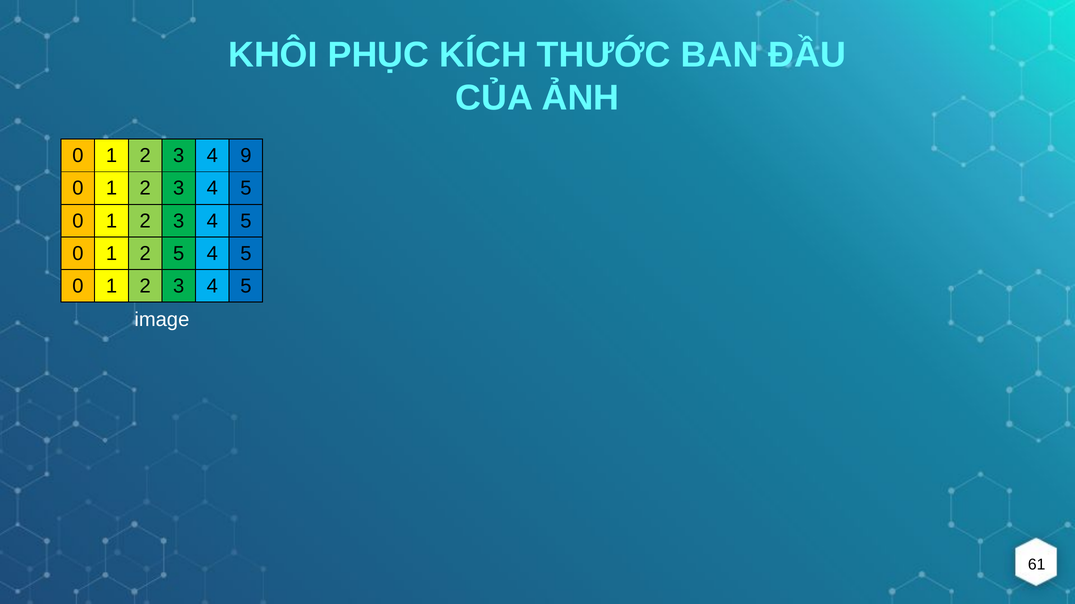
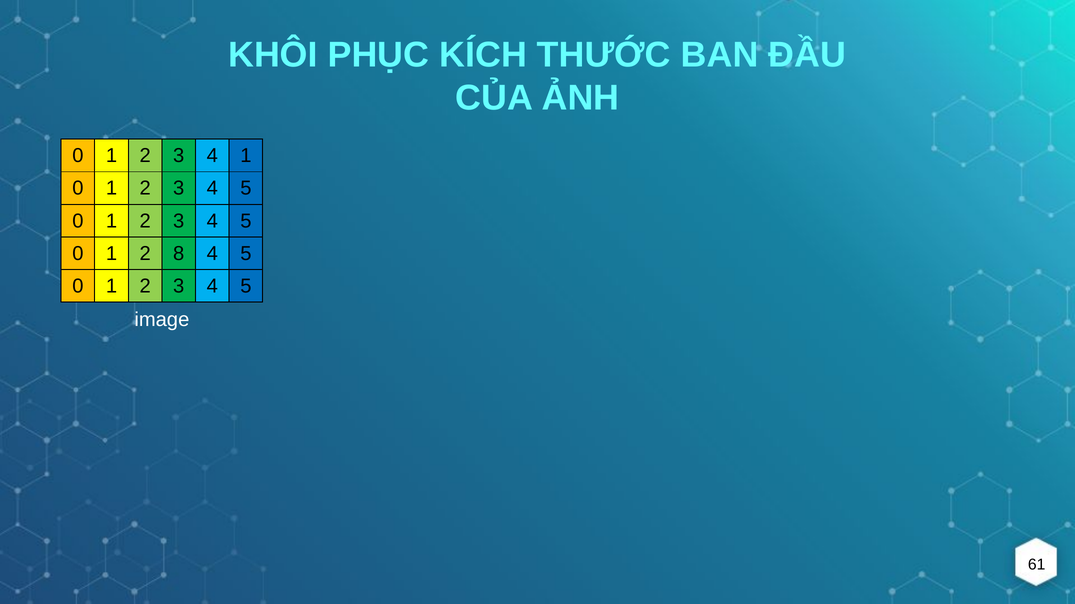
4 9: 9 -> 1
2 5: 5 -> 8
